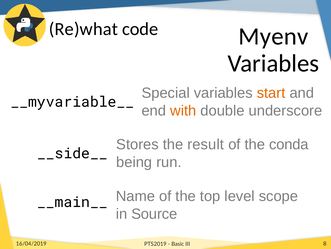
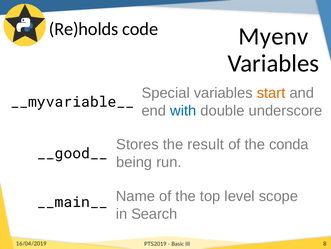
Re)what: Re)what -> Re)holds
with colour: orange -> blue
__side__: __side__ -> __good__
Source: Source -> Search
